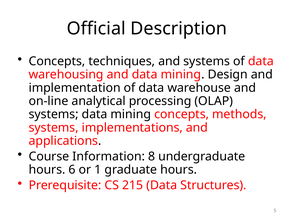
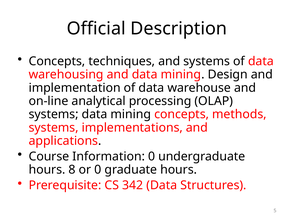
Information 8: 8 -> 0
6: 6 -> 8
or 1: 1 -> 0
215: 215 -> 342
